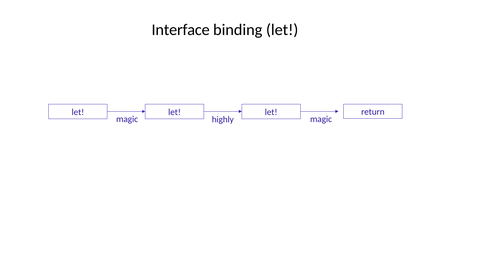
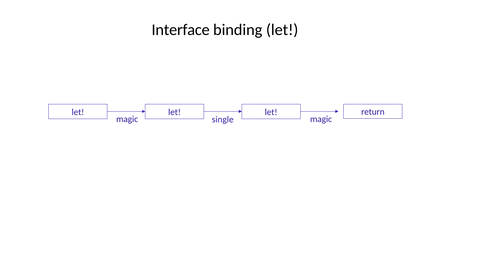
highly: highly -> single
